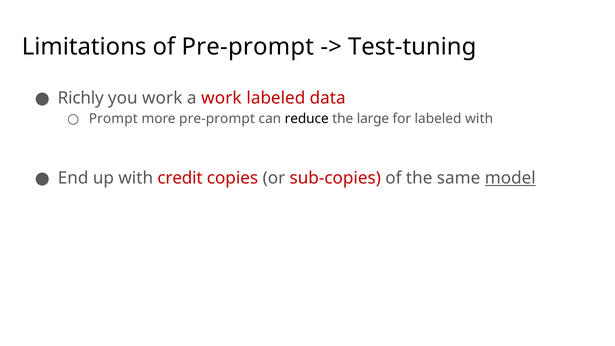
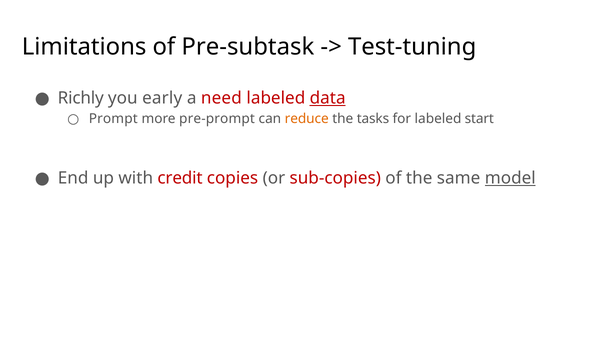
of Pre-prompt: Pre-prompt -> Pre-subtask
you work: work -> early
a work: work -> need
data underline: none -> present
reduce colour: black -> orange
large: large -> tasks
labeled with: with -> start
